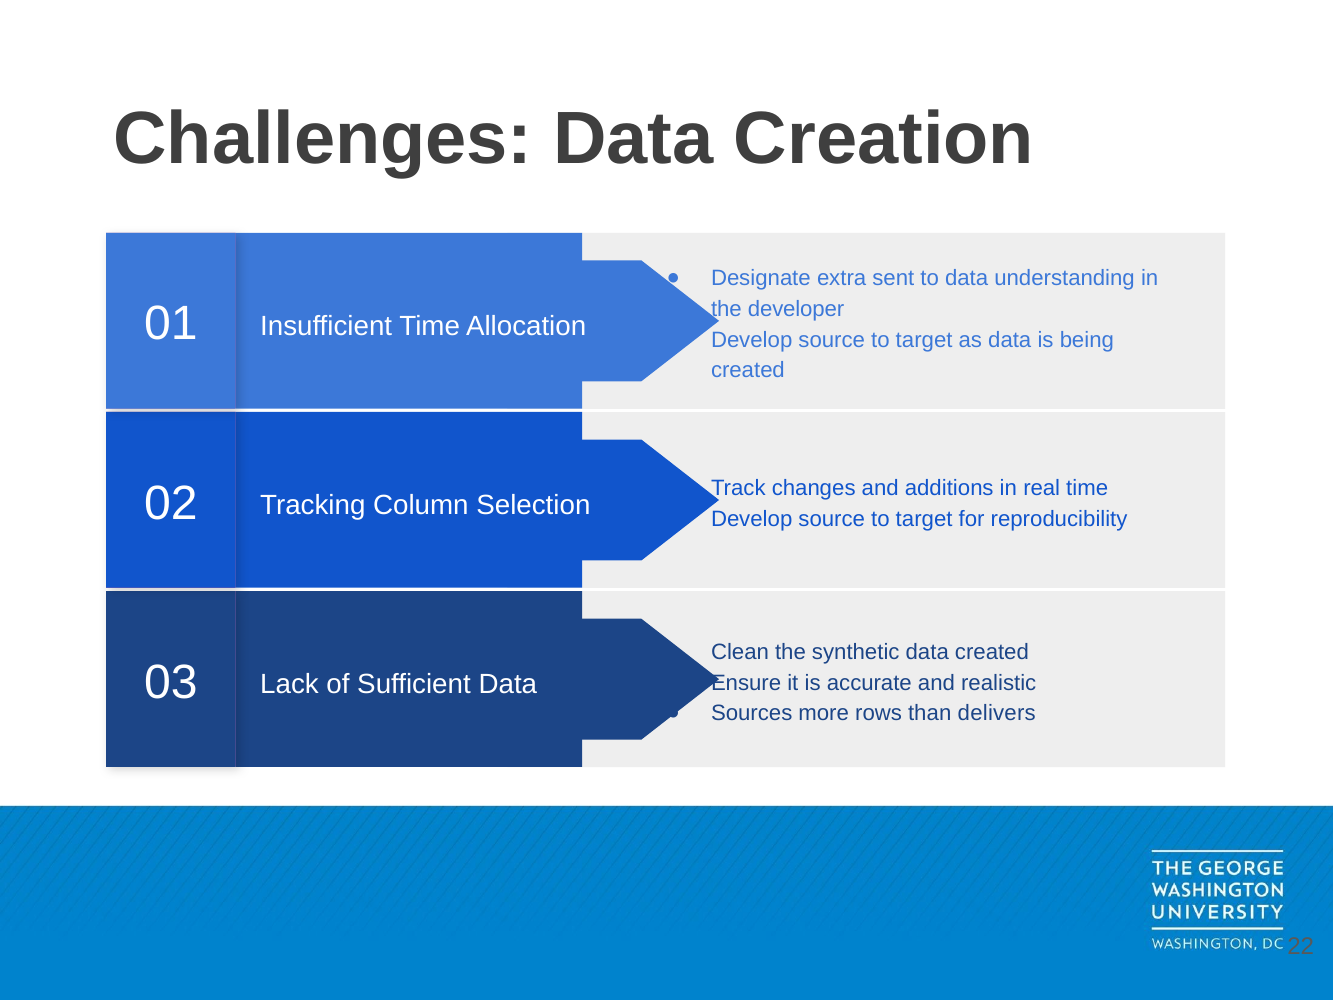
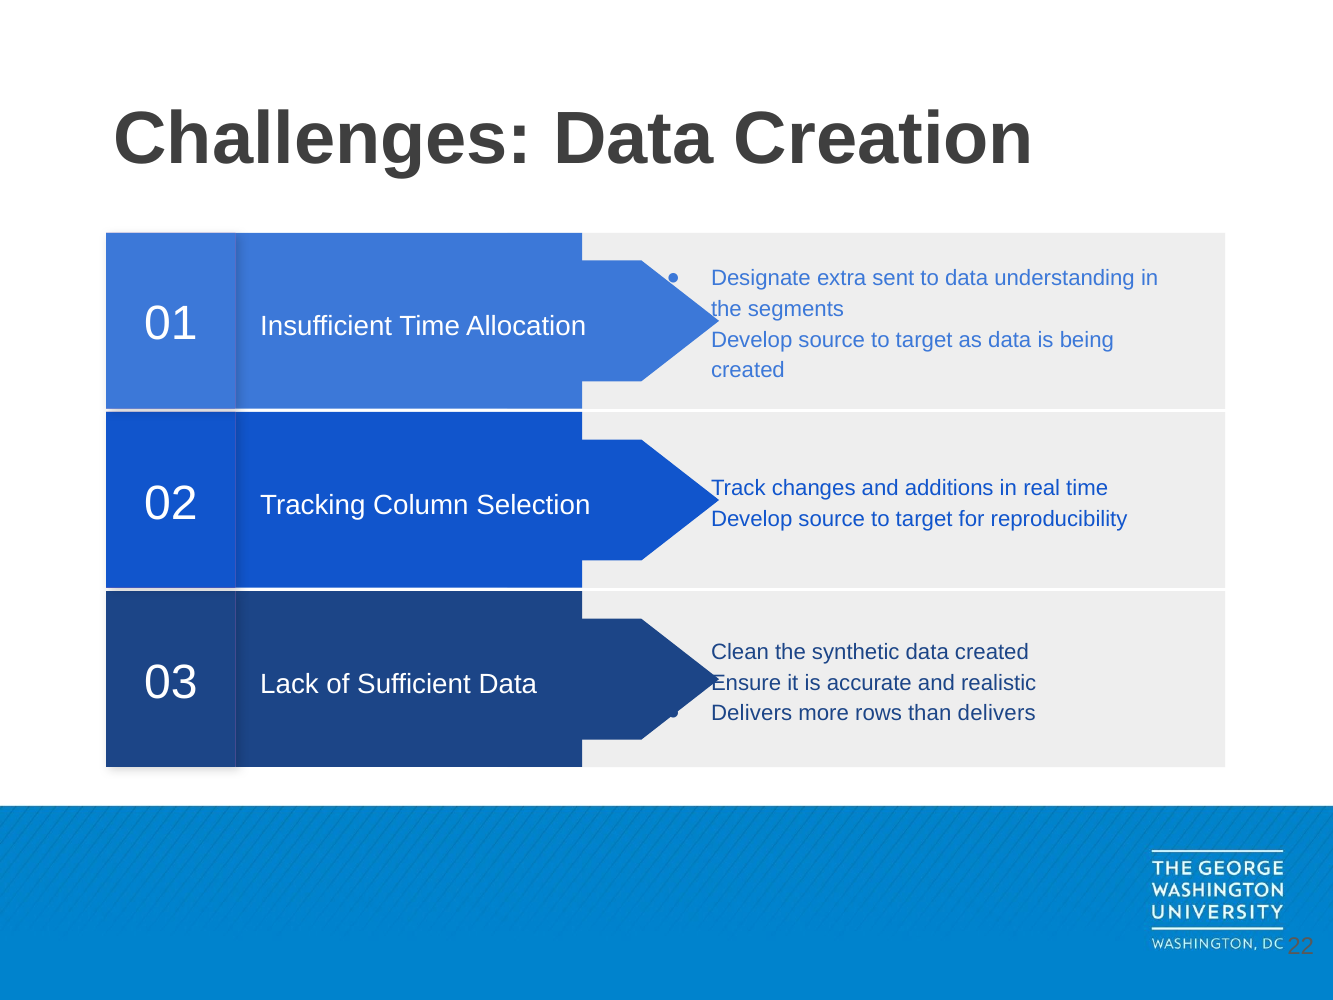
developer: developer -> segments
Sources at (752, 713): Sources -> Delivers
